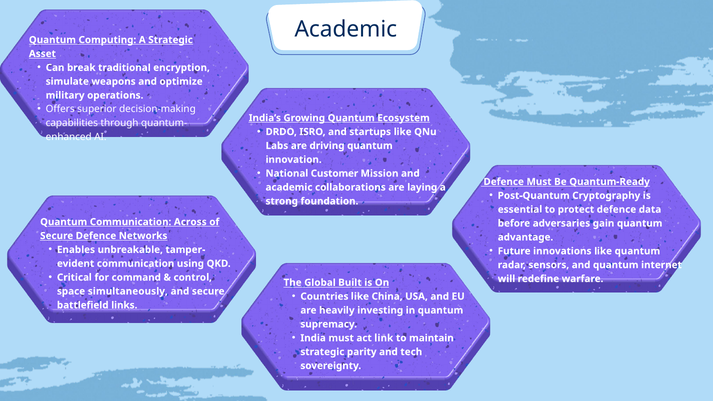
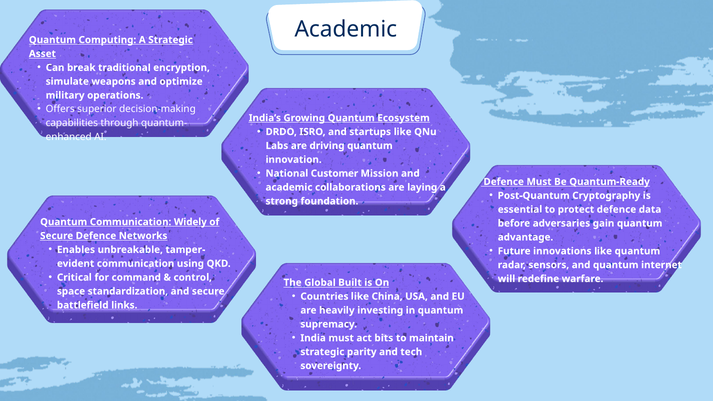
Across: Across -> Widely
simultaneously: simultaneously -> standardization
link: link -> bits
